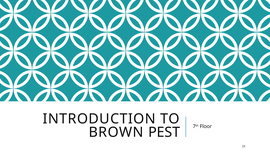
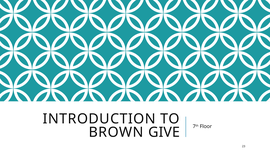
PEST: PEST -> GIVE
